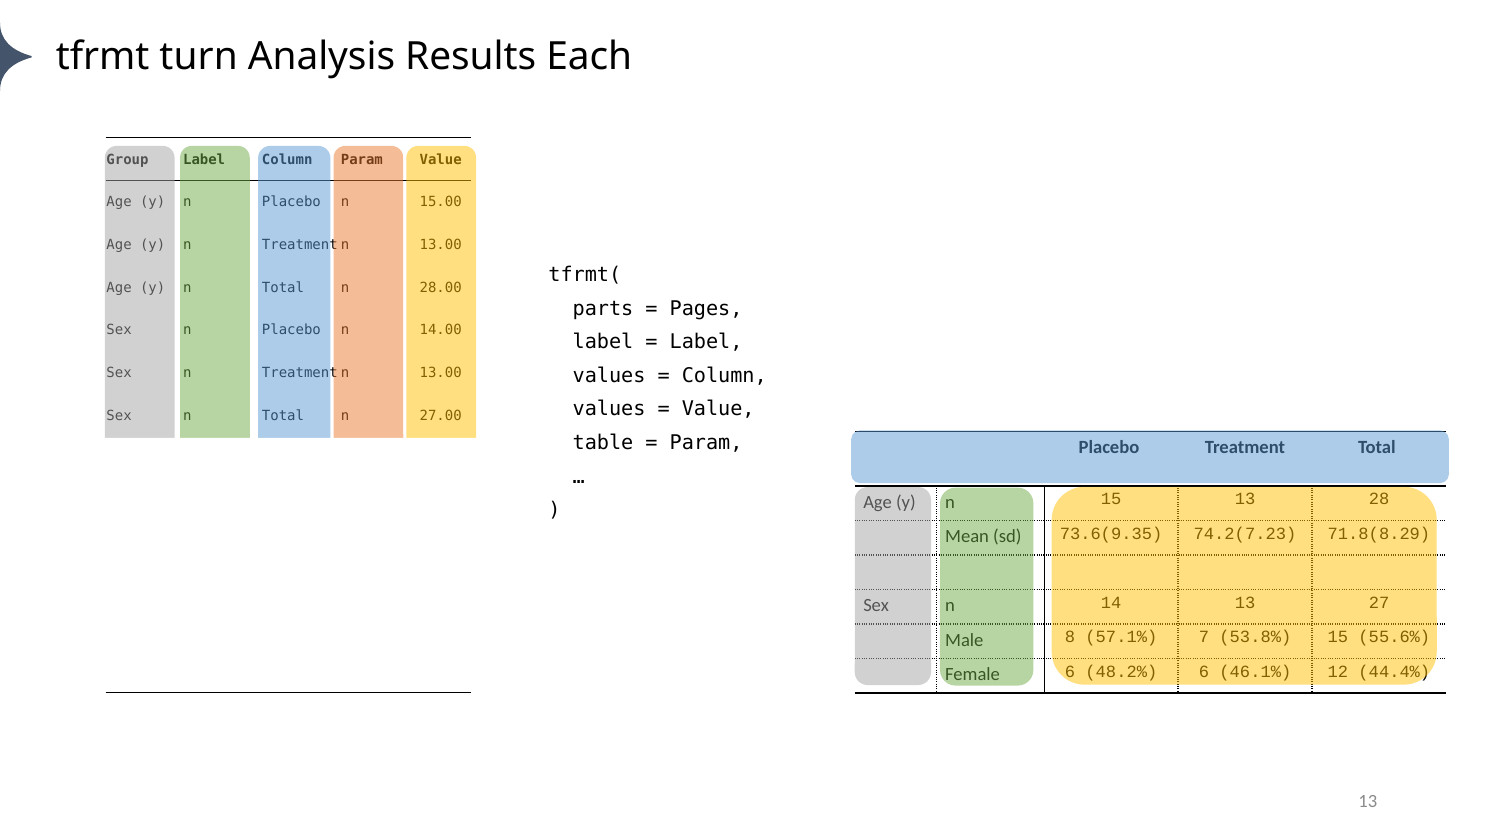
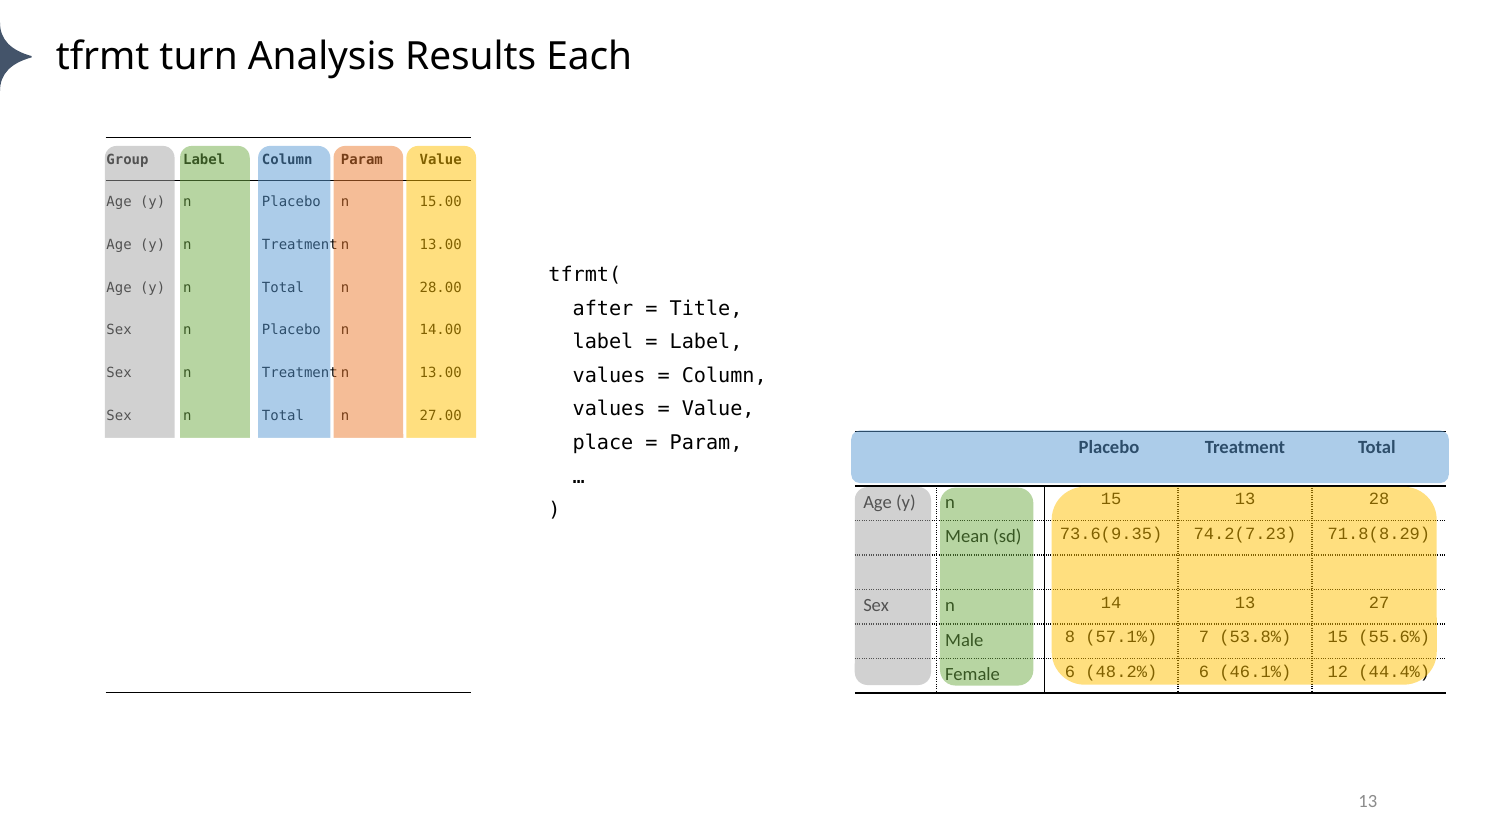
parts: parts -> after
Pages: Pages -> Title
table: table -> place
